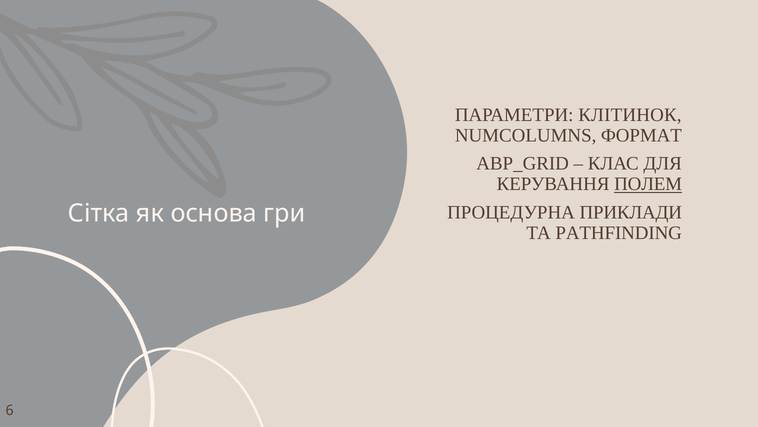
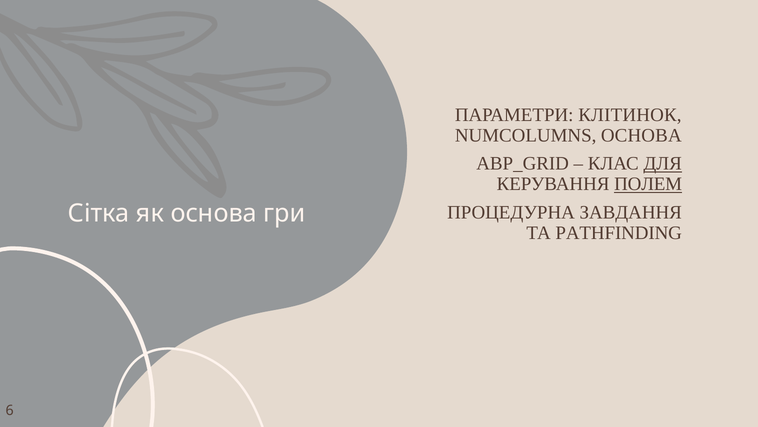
NUMCOLUMNS ФОРМАТ: ФОРМАТ -> ОСНОВА
ДЛЯ underline: none -> present
ПРИКЛАДИ: ПРИКЛАДИ -> ЗАВДАННЯ
